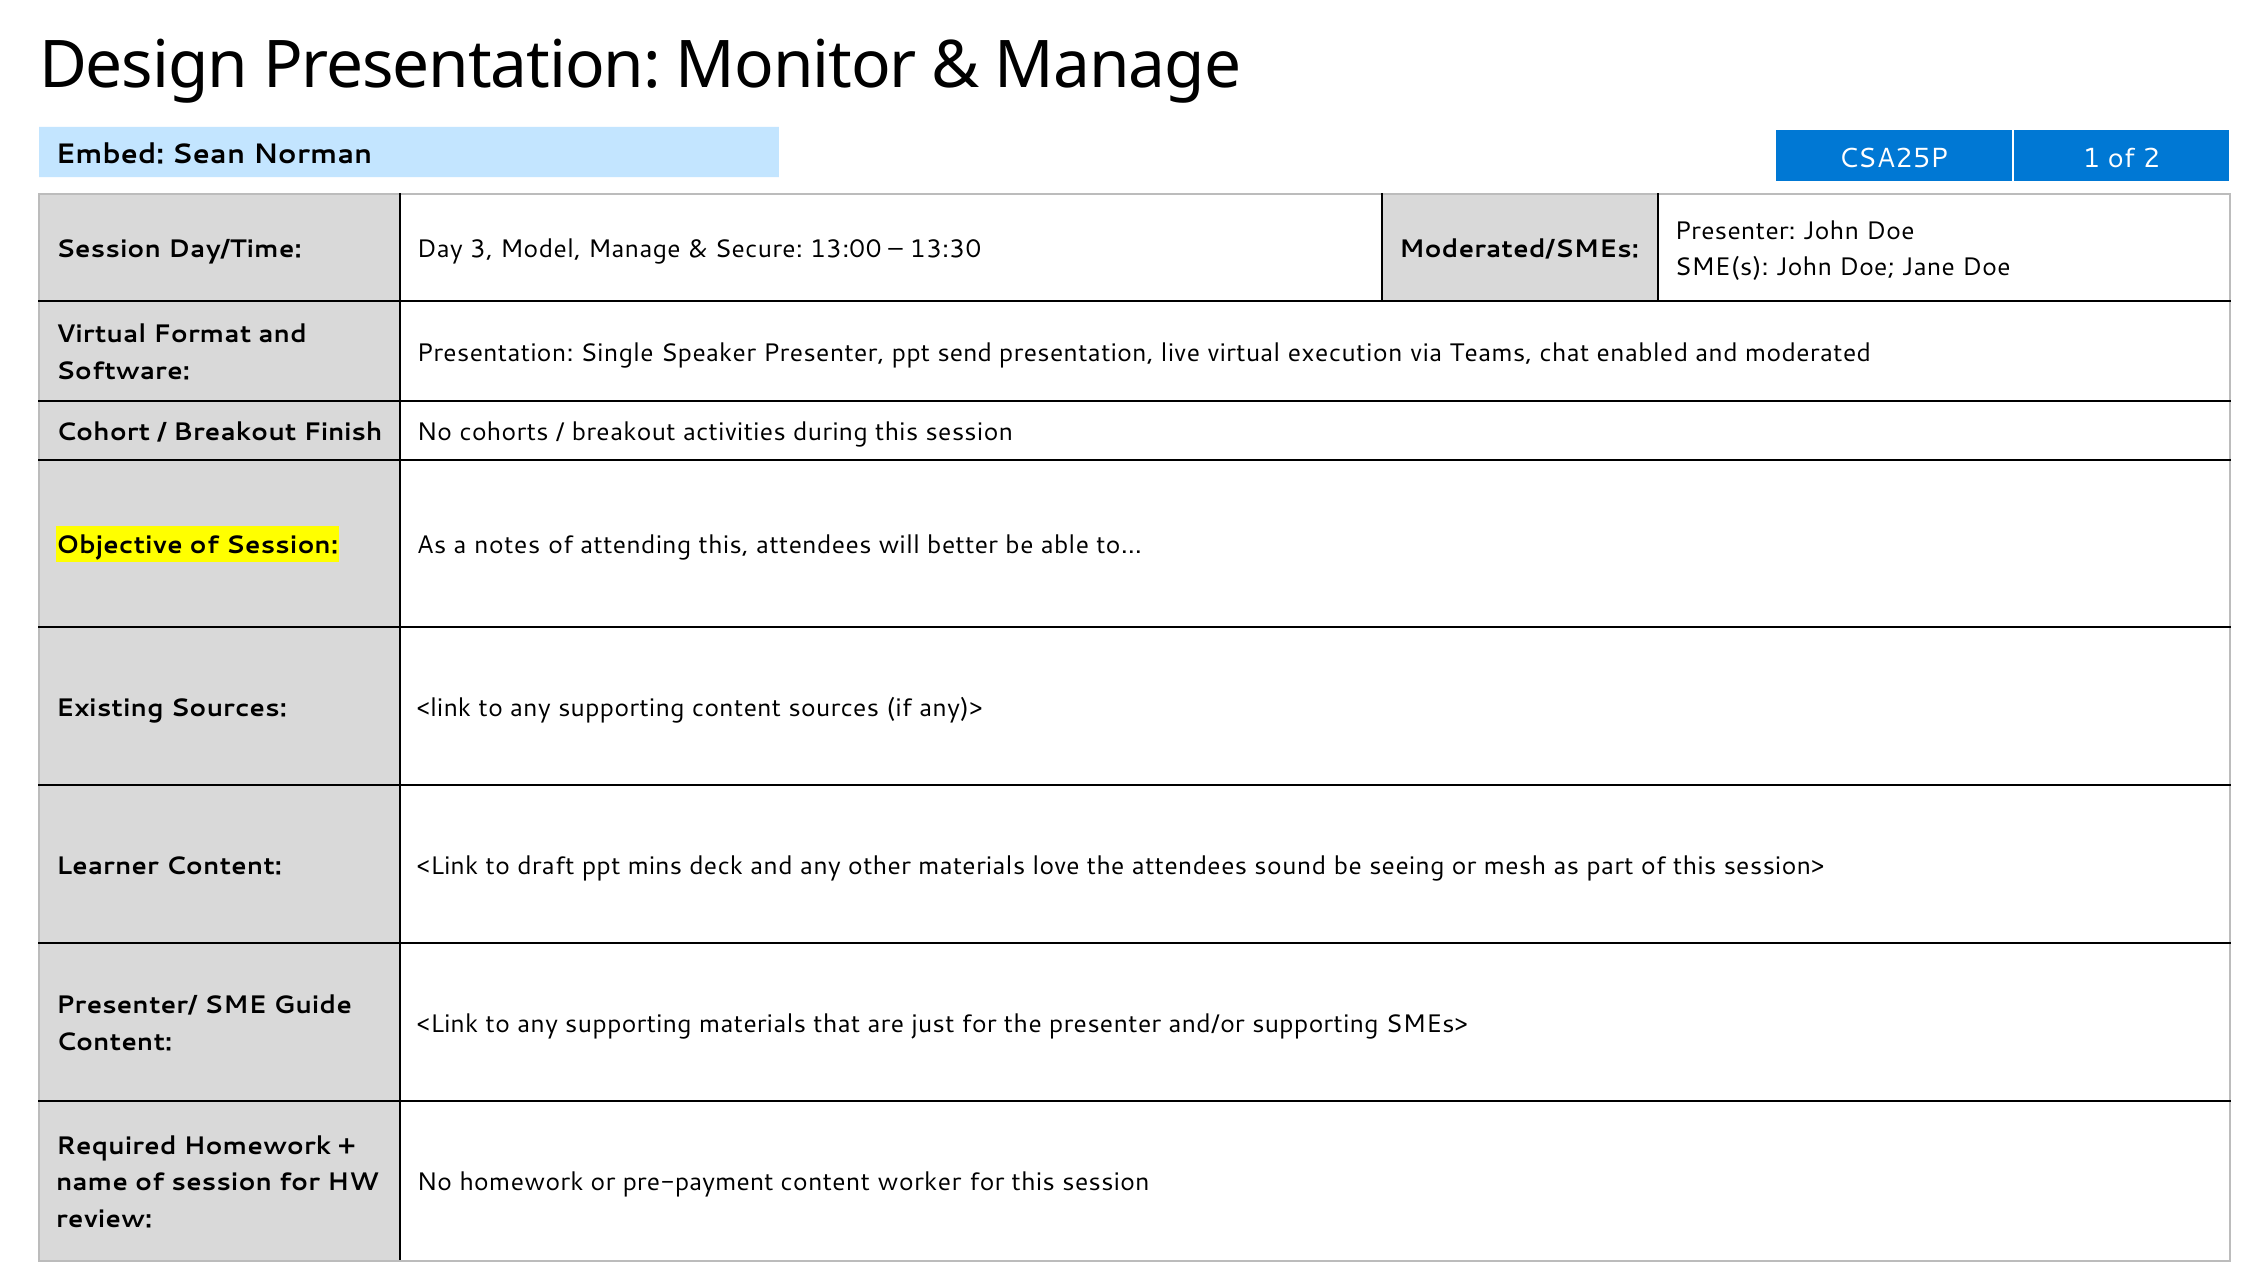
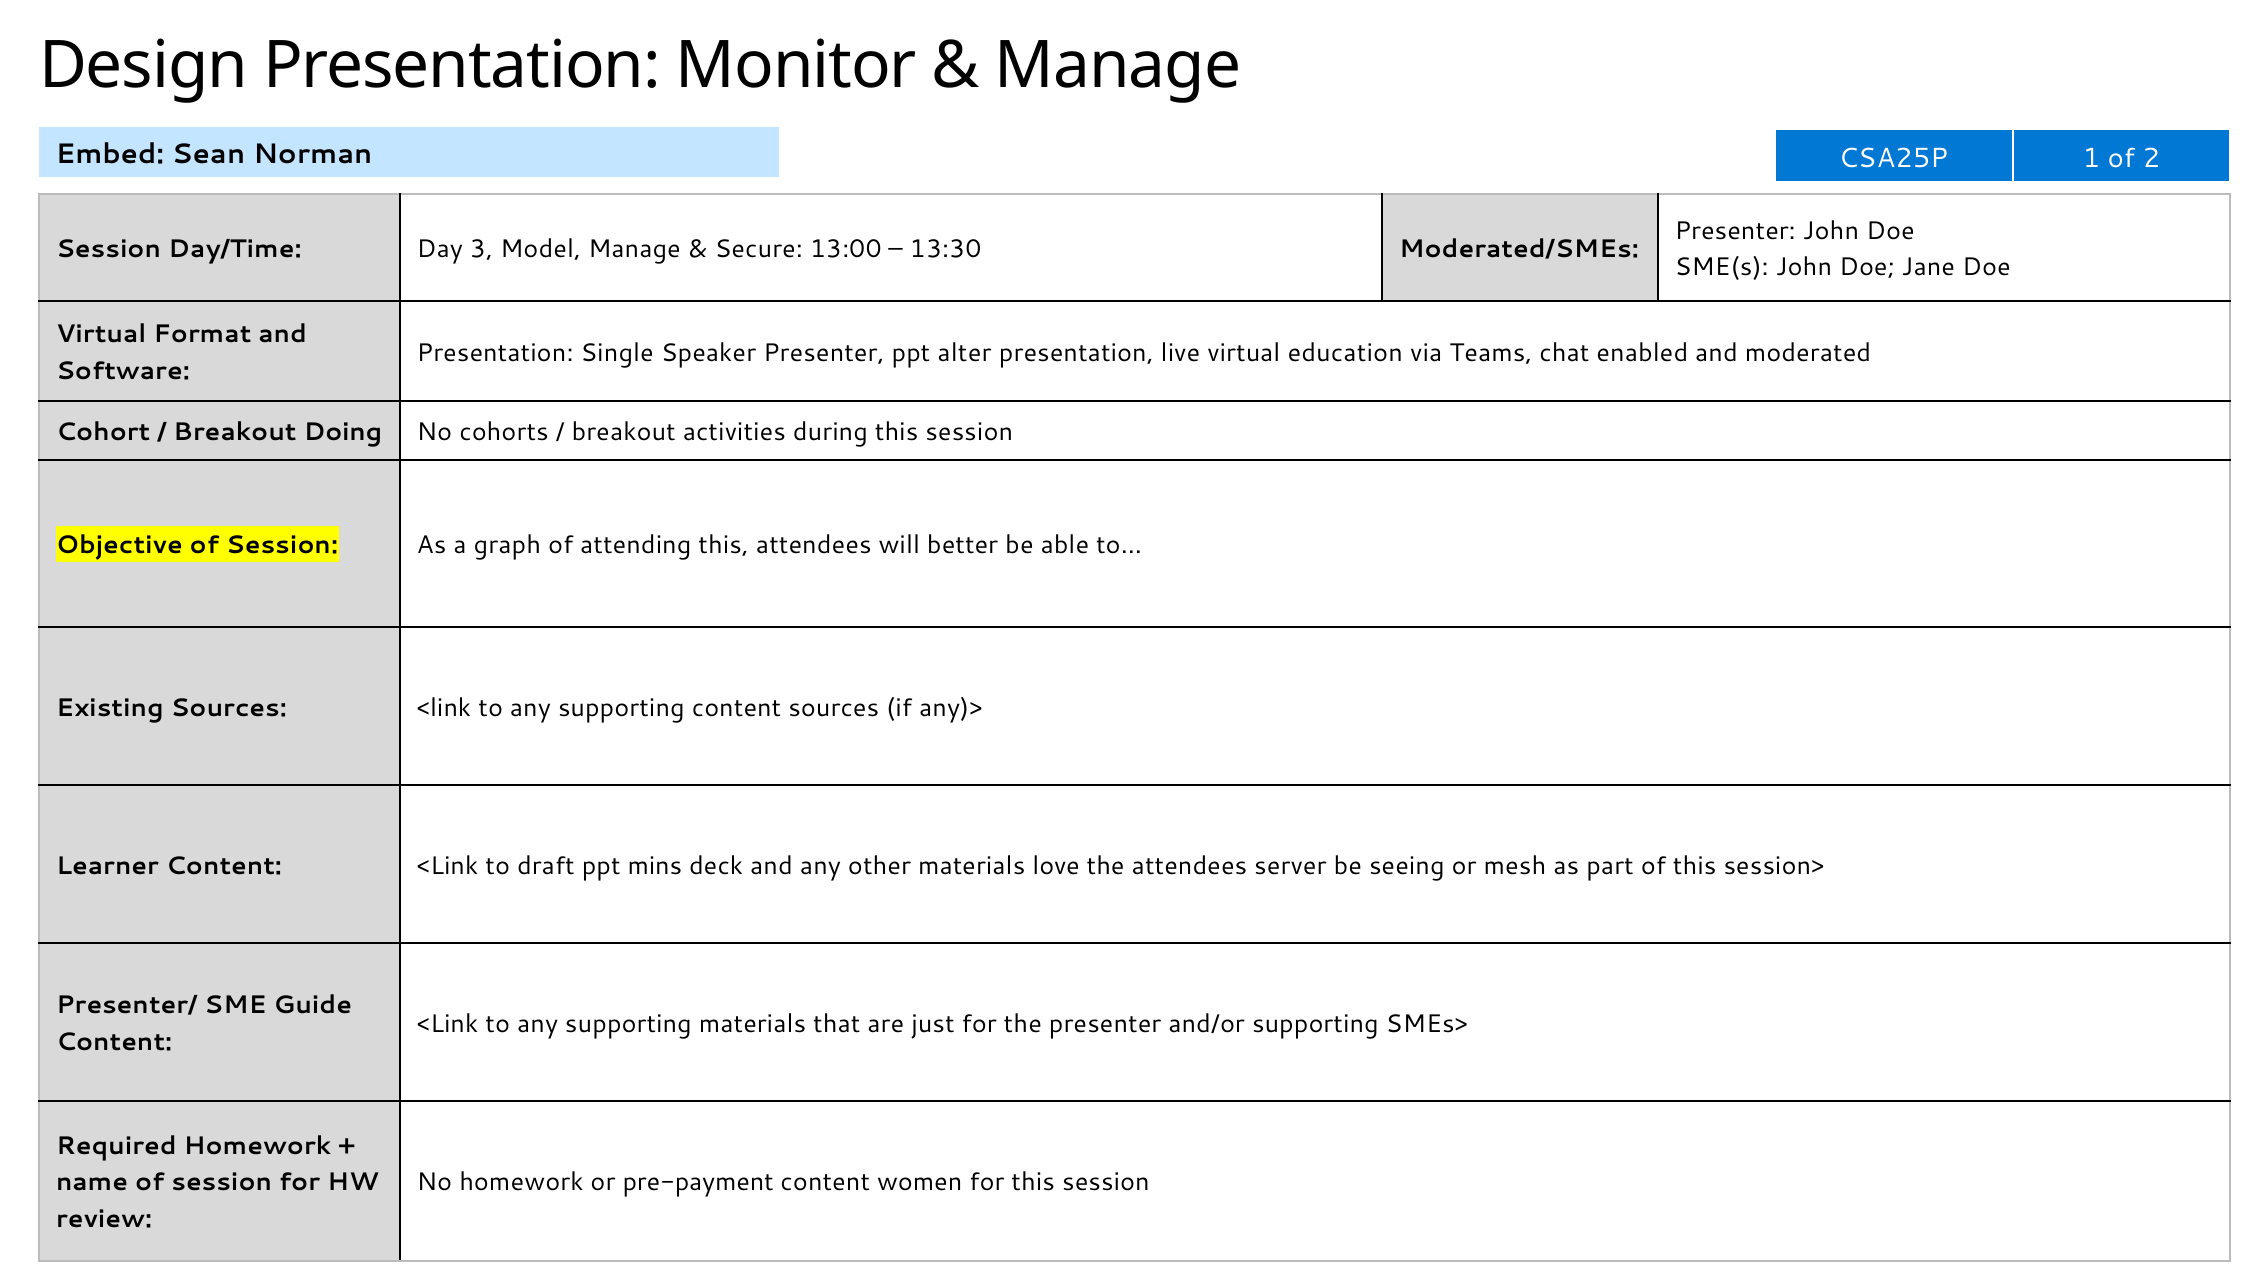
send: send -> alter
execution: execution -> education
Finish: Finish -> Doing
notes: notes -> graph
sound: sound -> server
worker: worker -> women
